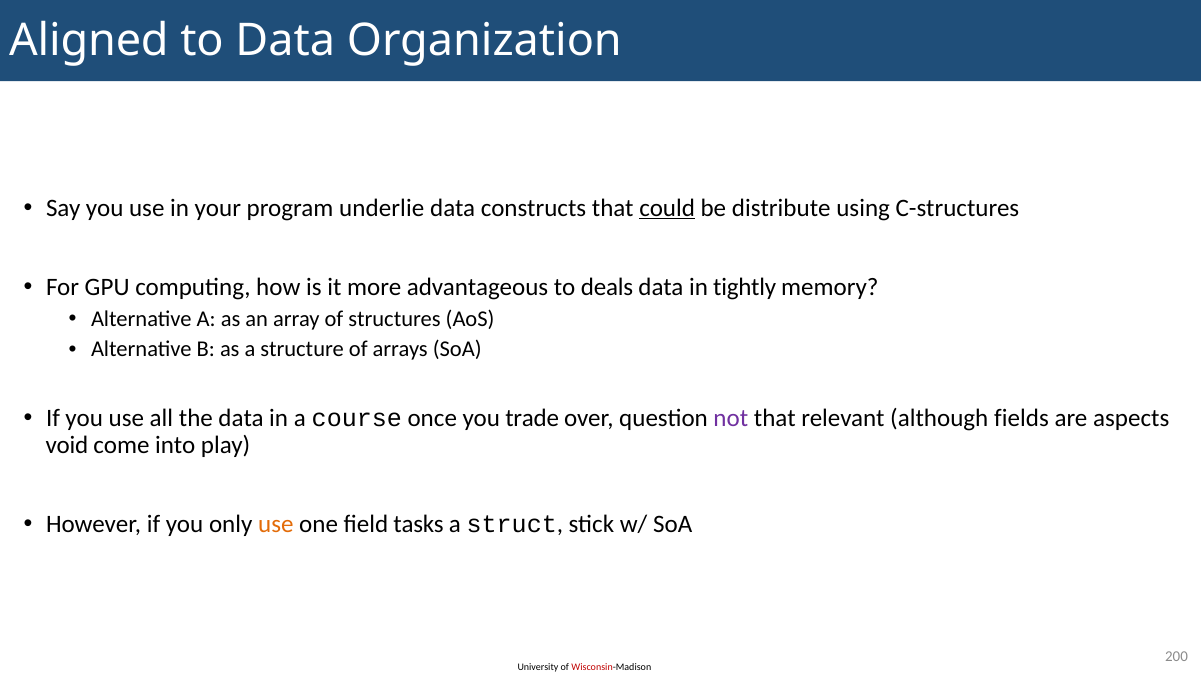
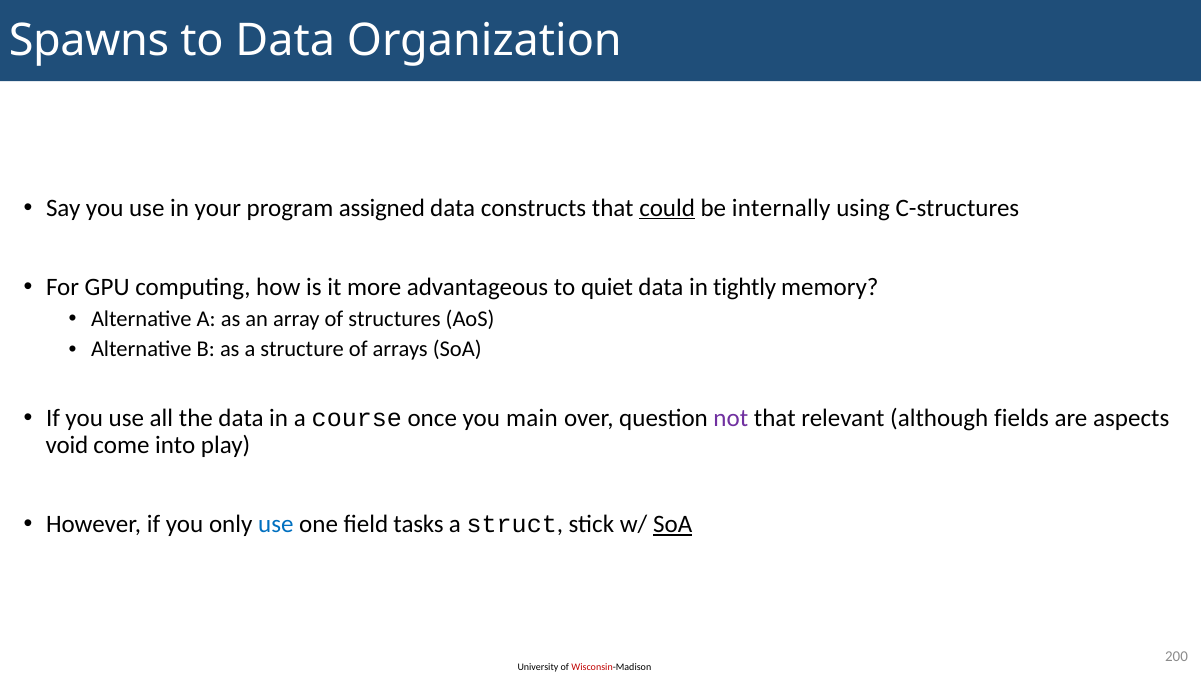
Aligned: Aligned -> Spawns
underlie: underlie -> assigned
distribute: distribute -> internally
deals: deals -> quiet
trade: trade -> main
use at (276, 524) colour: orange -> blue
SoA at (673, 524) underline: none -> present
